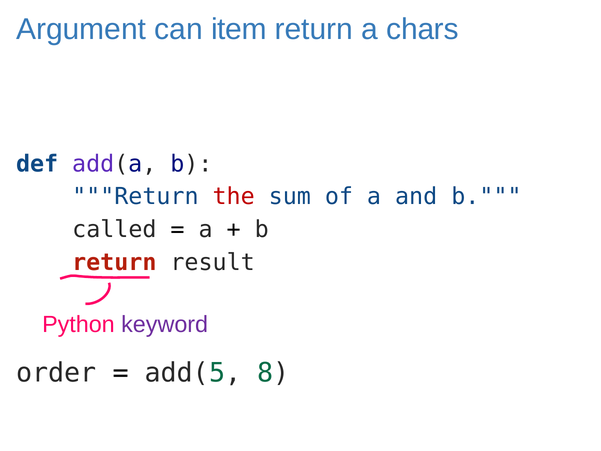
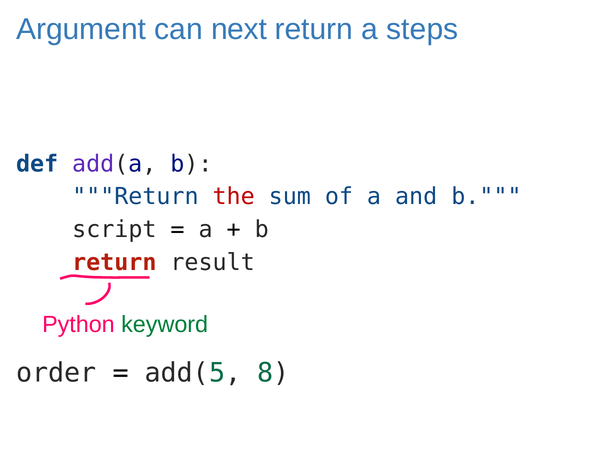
item: item -> next
chars: chars -> steps
called: called -> script
keyword colour: purple -> green
